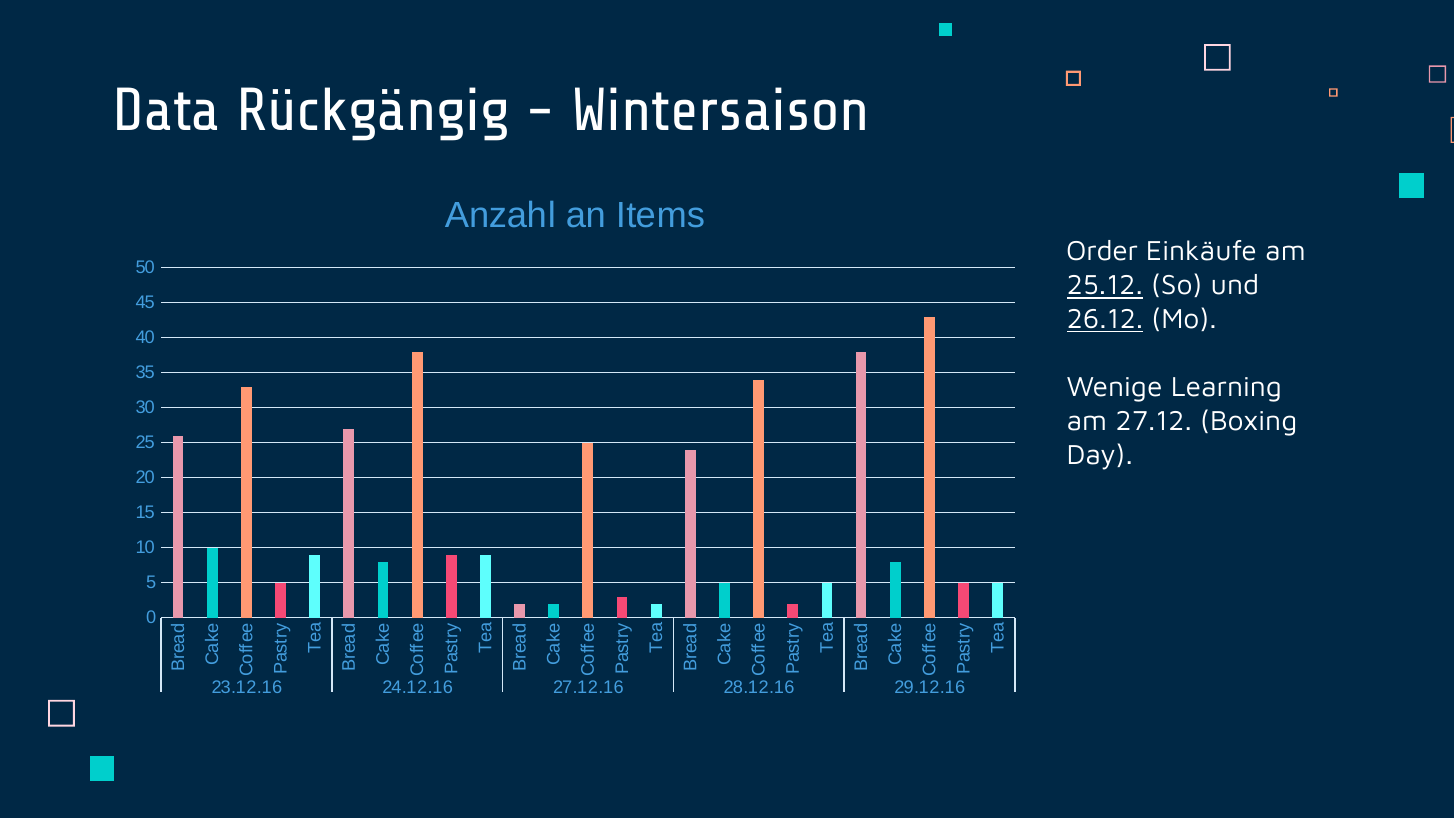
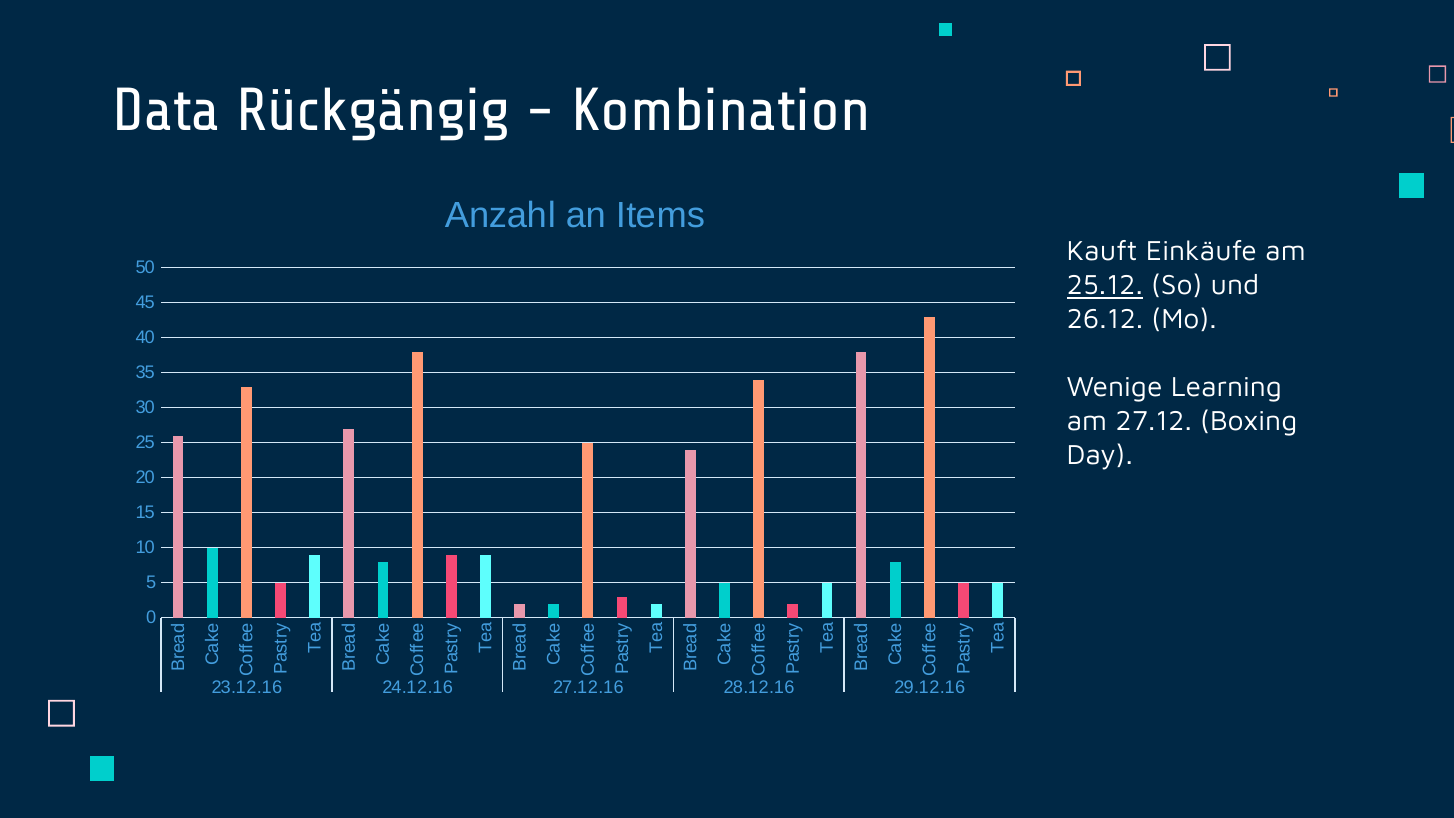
Wintersaison: Wintersaison -> Kombination
Order: Order -> Kauft
26.12 underline: present -> none
